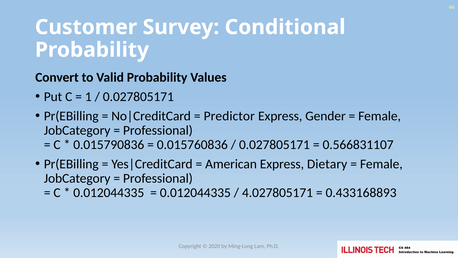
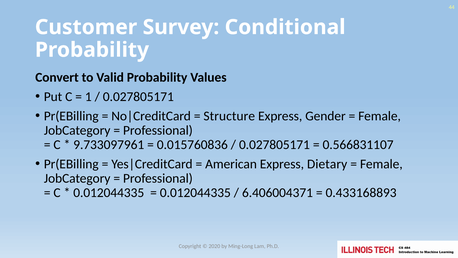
Predictor: Predictor -> Structure
0.015790836: 0.015790836 -> 9.733097961
4.027805171: 4.027805171 -> 6.406004371
